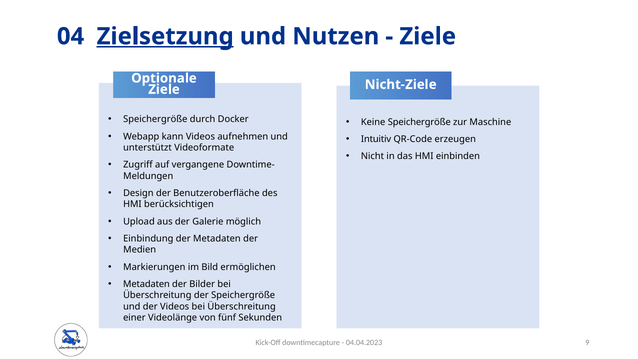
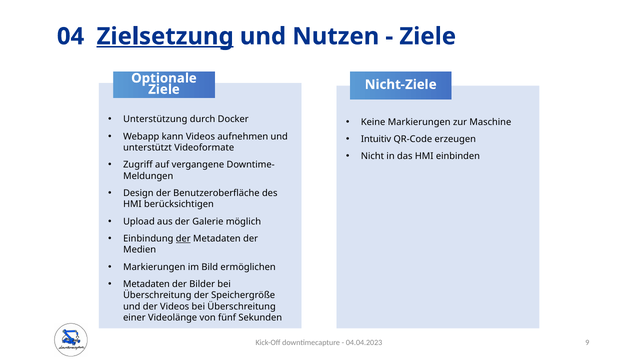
Speichergröße at (155, 119): Speichergröße -> Unterstützung
Keine Speichergröße: Speichergröße -> Markierungen
der at (183, 239) underline: none -> present
